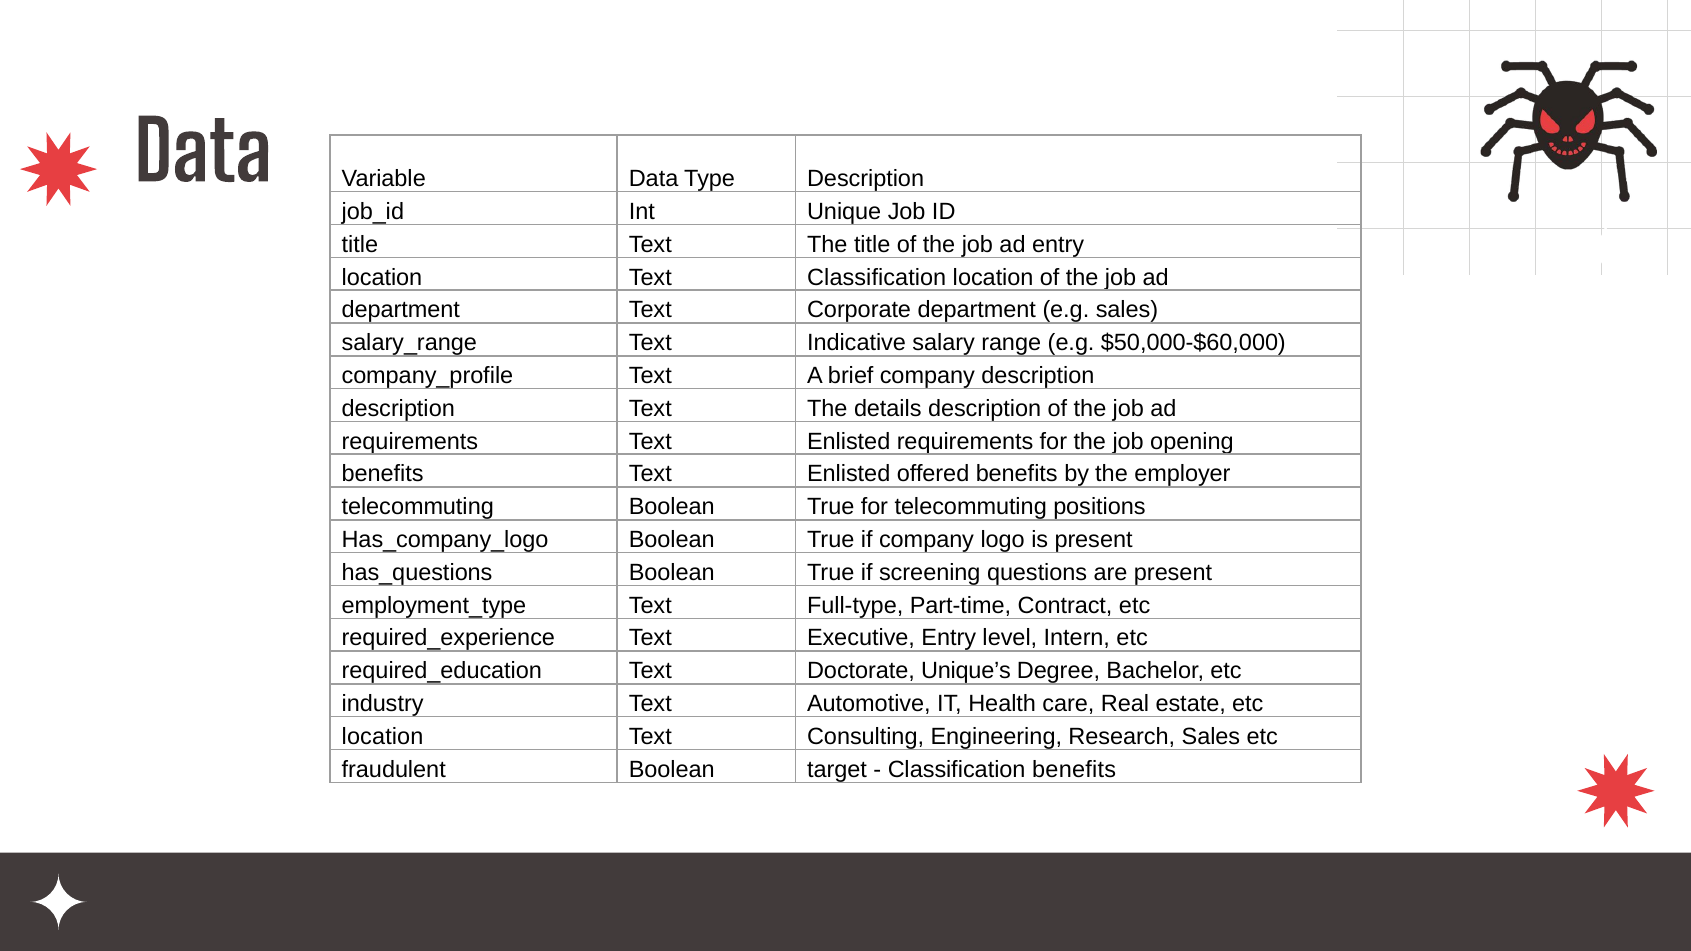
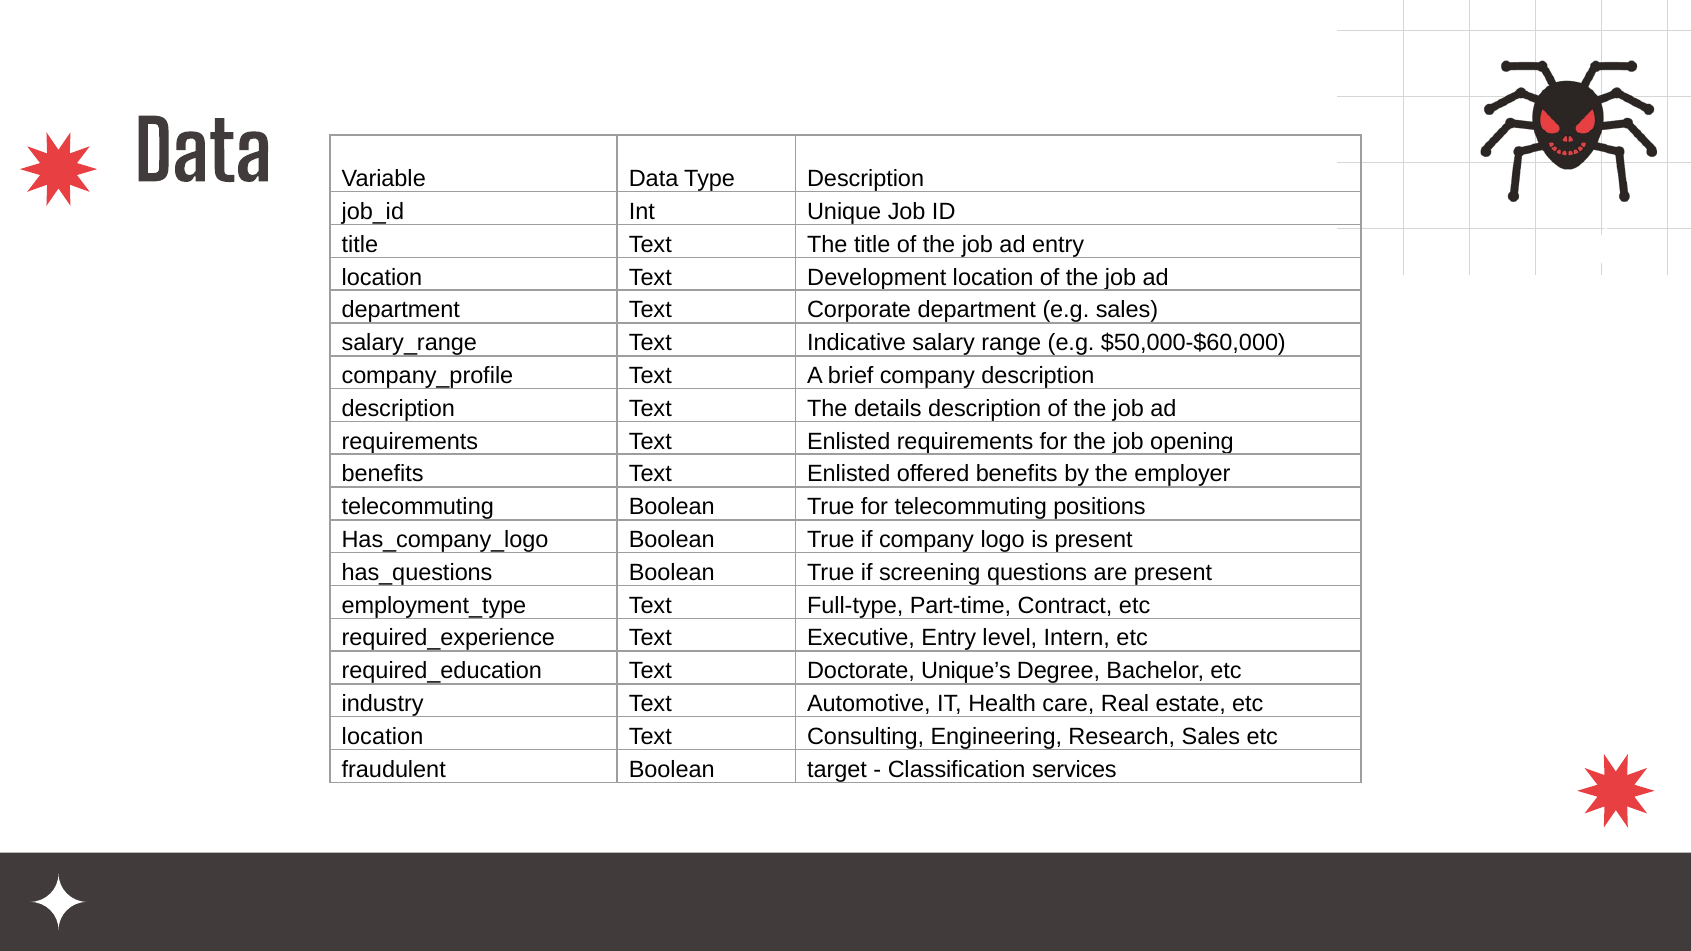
Text Classification: Classification -> Development
Classification benefits: benefits -> services
